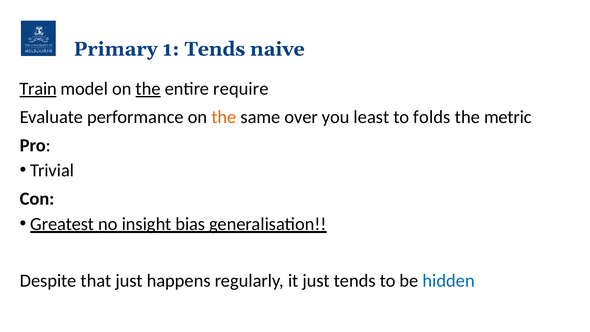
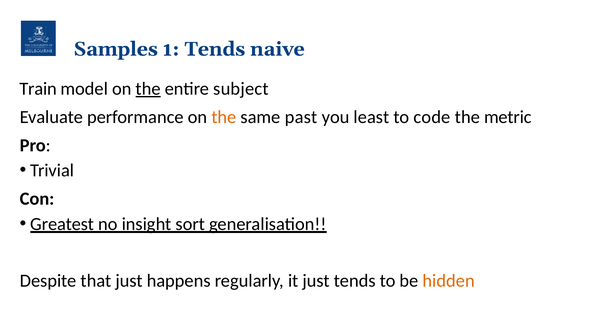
Primary: Primary -> Samples
Train underline: present -> none
require: require -> subject
over: over -> past
folds: folds -> code
bias: bias -> sort
hidden colour: blue -> orange
